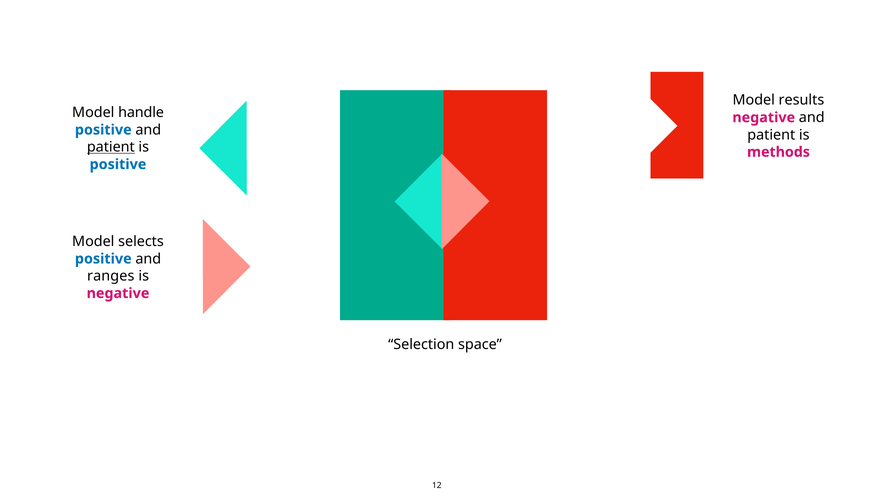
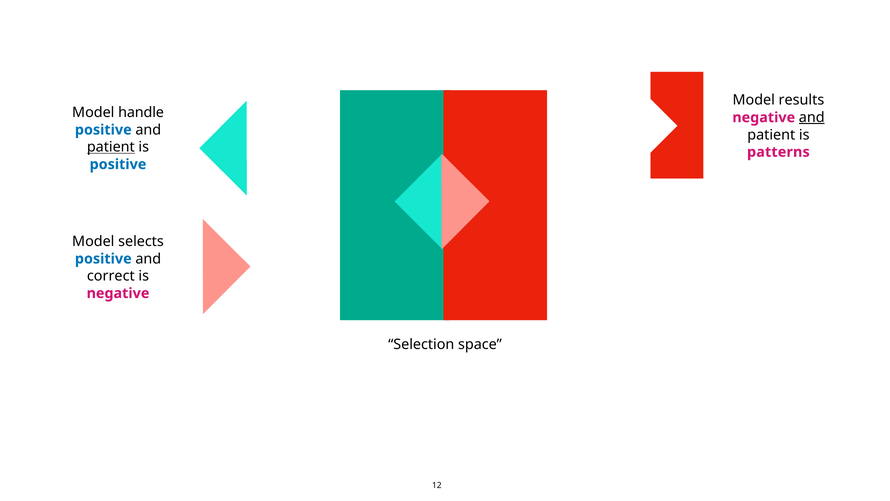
and at (812, 117) underline: none -> present
methods: methods -> patterns
ranges: ranges -> correct
